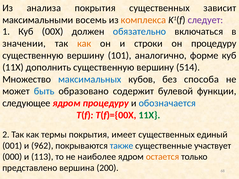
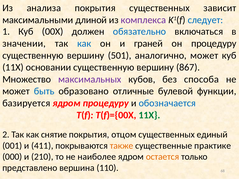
восемь: восемь -> длиной
комплекса colour: orange -> purple
следует colour: purple -> blue
как at (84, 44) colour: orange -> blue
строки: строки -> граней
101: 101 -> 501
аналогично форме: форме -> может
дополнить: дополнить -> основании
514: 514 -> 867
максимальных colour: blue -> purple
содержит: содержит -> отличные
следующее: следующее -> базируется
термы: термы -> снятие
имеет: имеет -> отцом
962: 962 -> 411
также colour: blue -> orange
участвует: участвует -> практике
113: 113 -> 210
200: 200 -> 110
